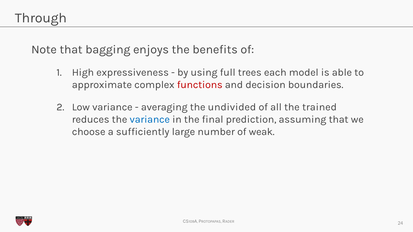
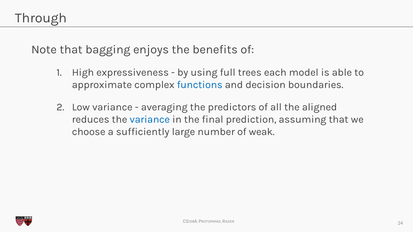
functions colour: red -> blue
undivided: undivided -> predictors
trained: trained -> aligned
